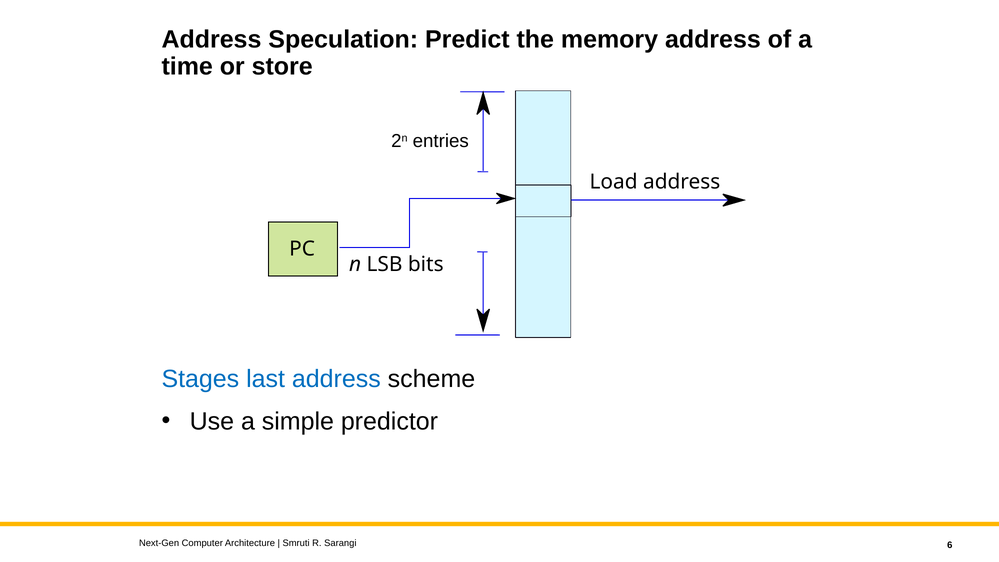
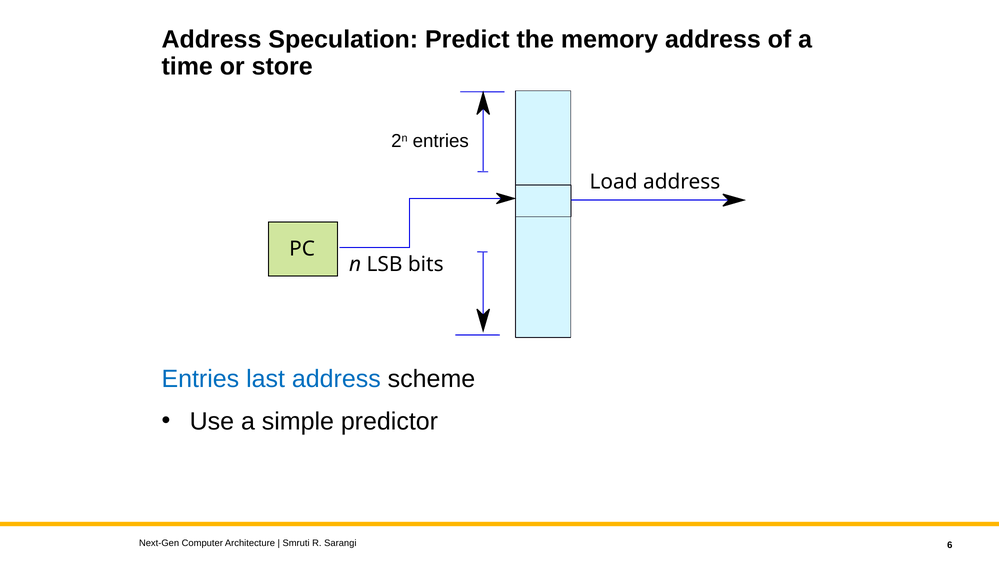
Stages at (200, 379): Stages -> Entries
